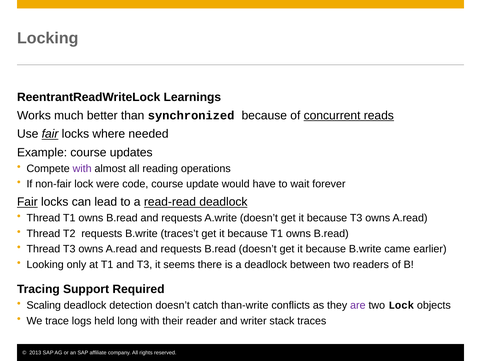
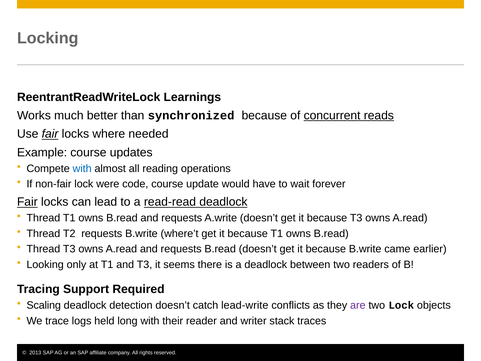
with at (82, 169) colour: purple -> blue
traces’t: traces’t -> where’t
than-write: than-write -> lead-write
